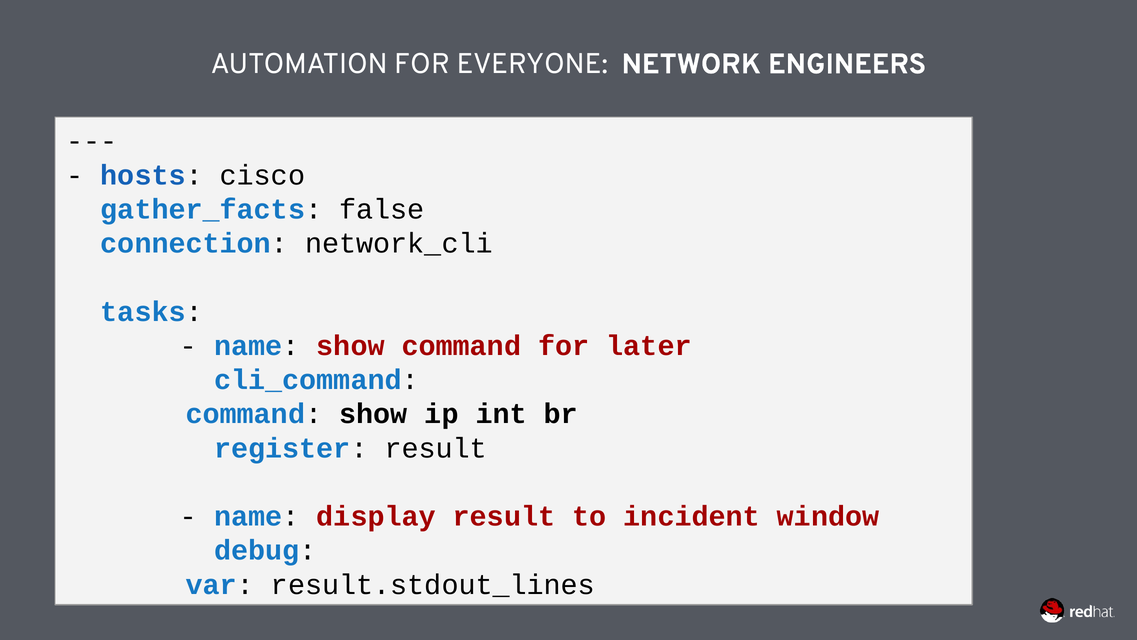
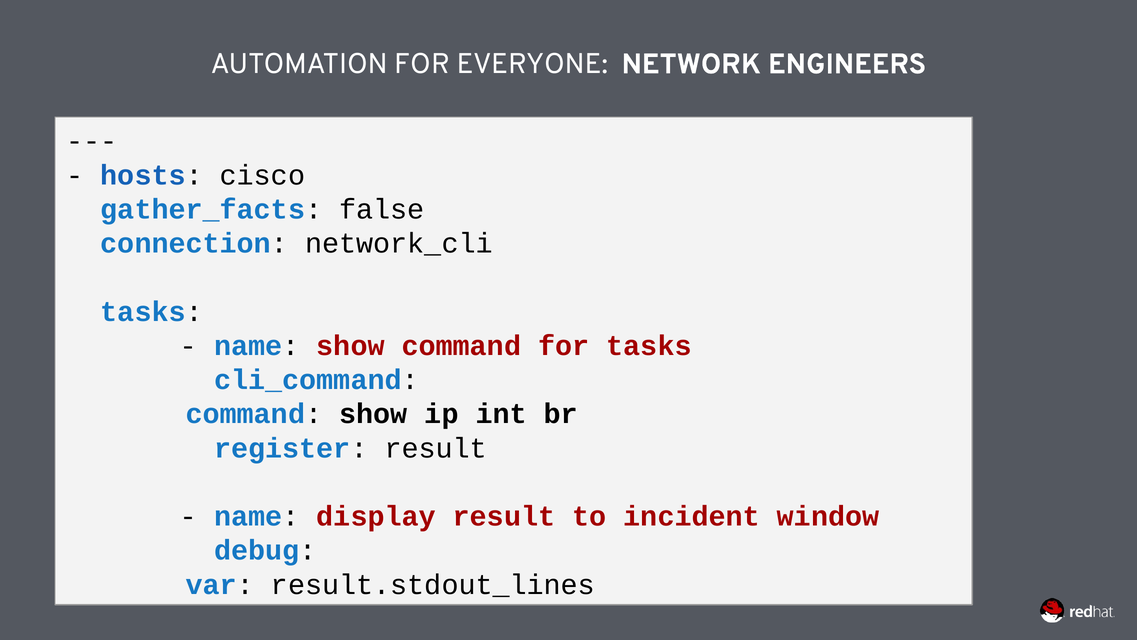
for later: later -> tasks
